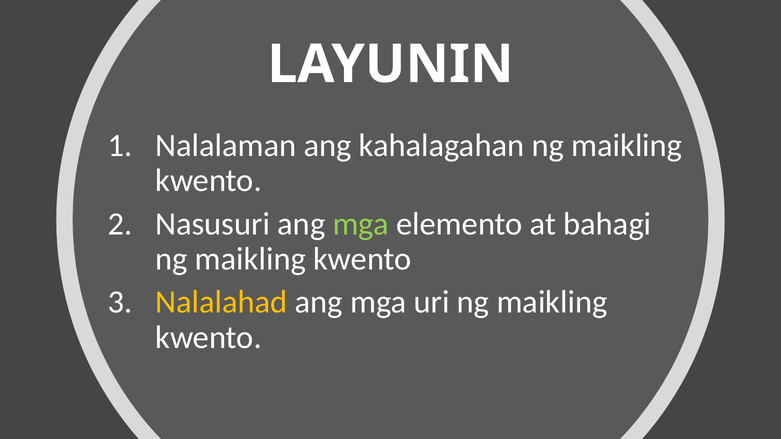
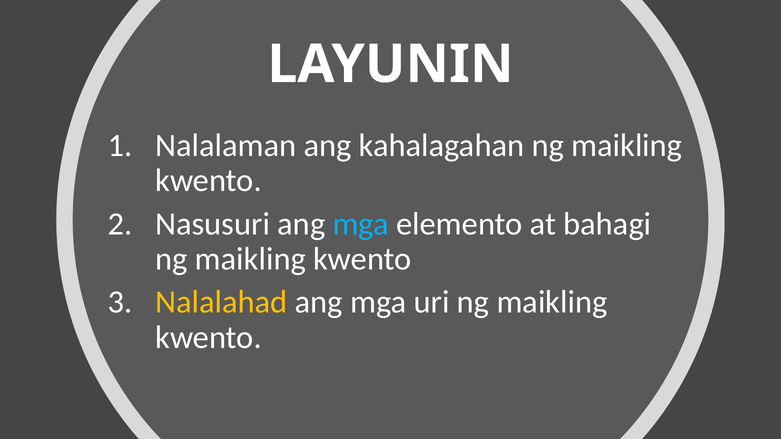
mga at (361, 224) colour: light green -> light blue
